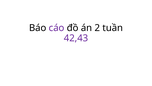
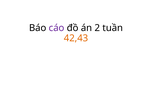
42,43 colour: purple -> orange
